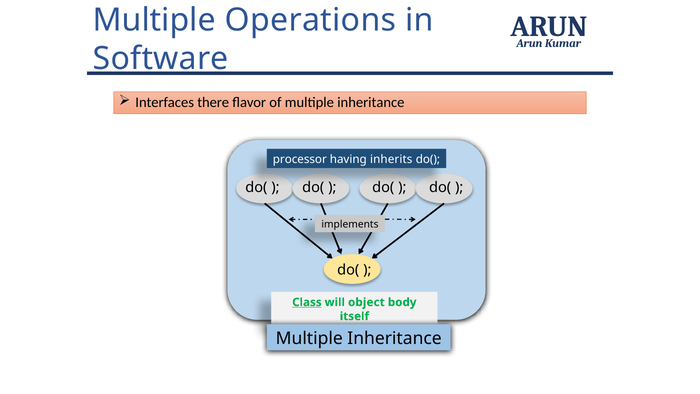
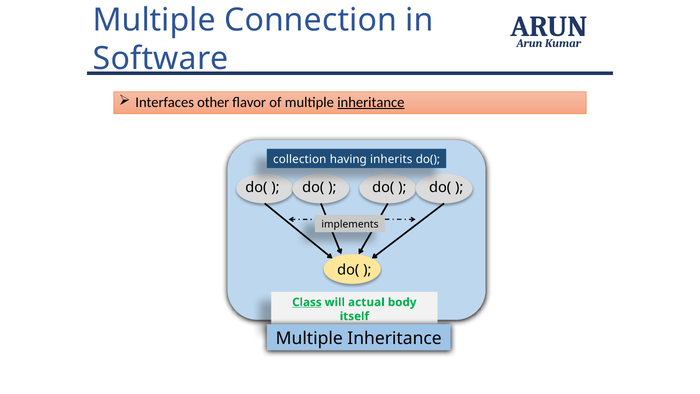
Operations: Operations -> Connection
there: there -> other
inheritance at (371, 102) underline: none -> present
processor: processor -> collection
object: object -> actual
